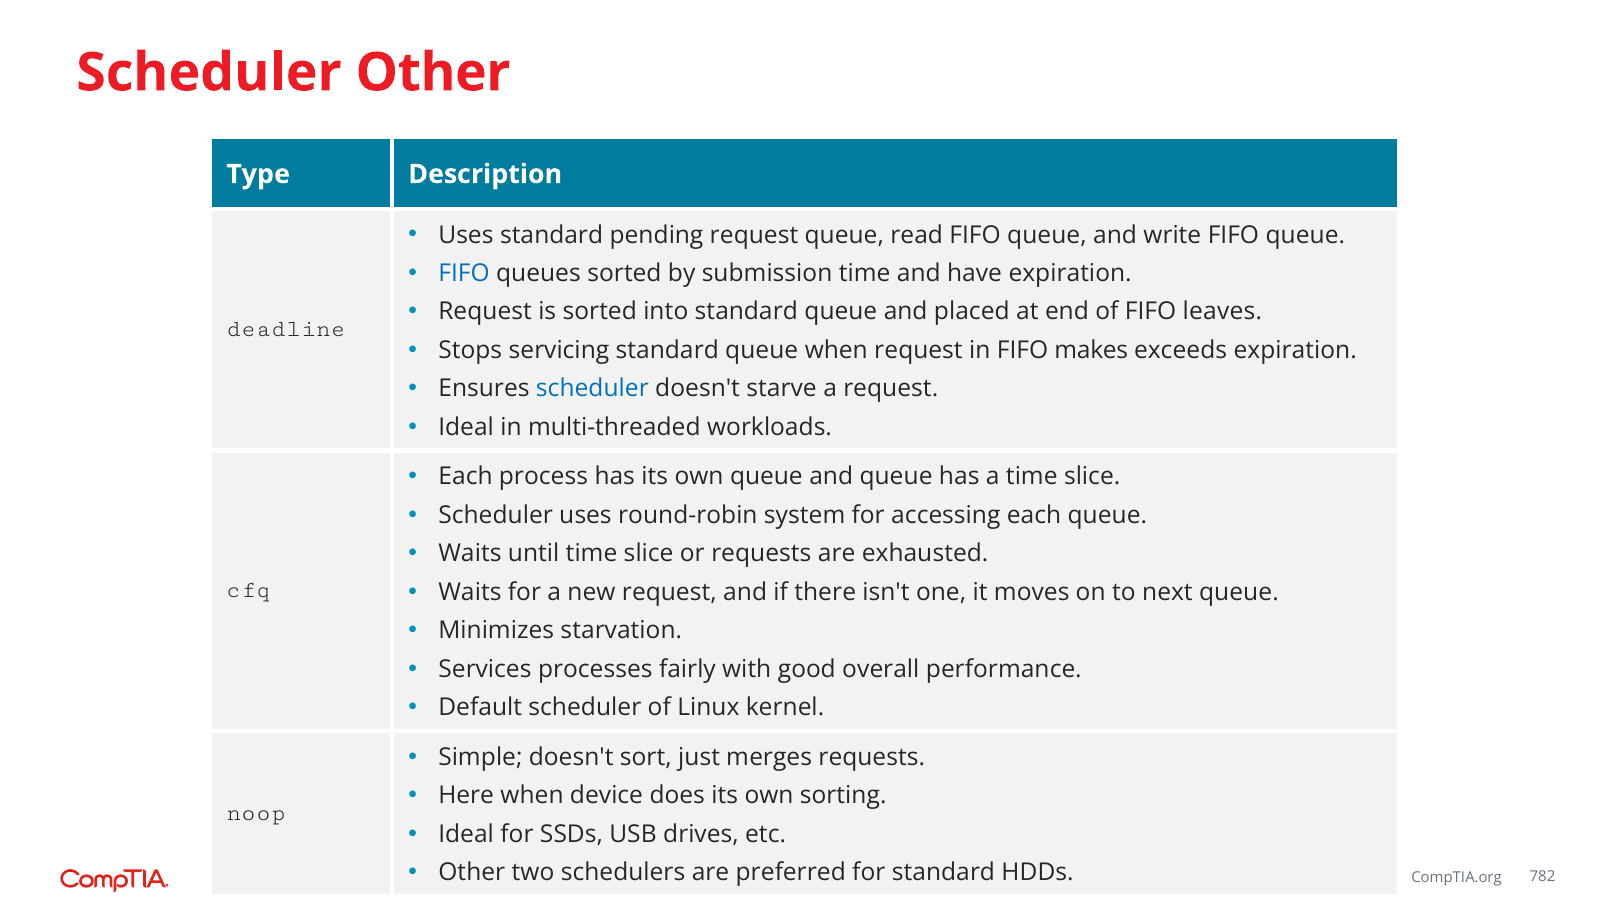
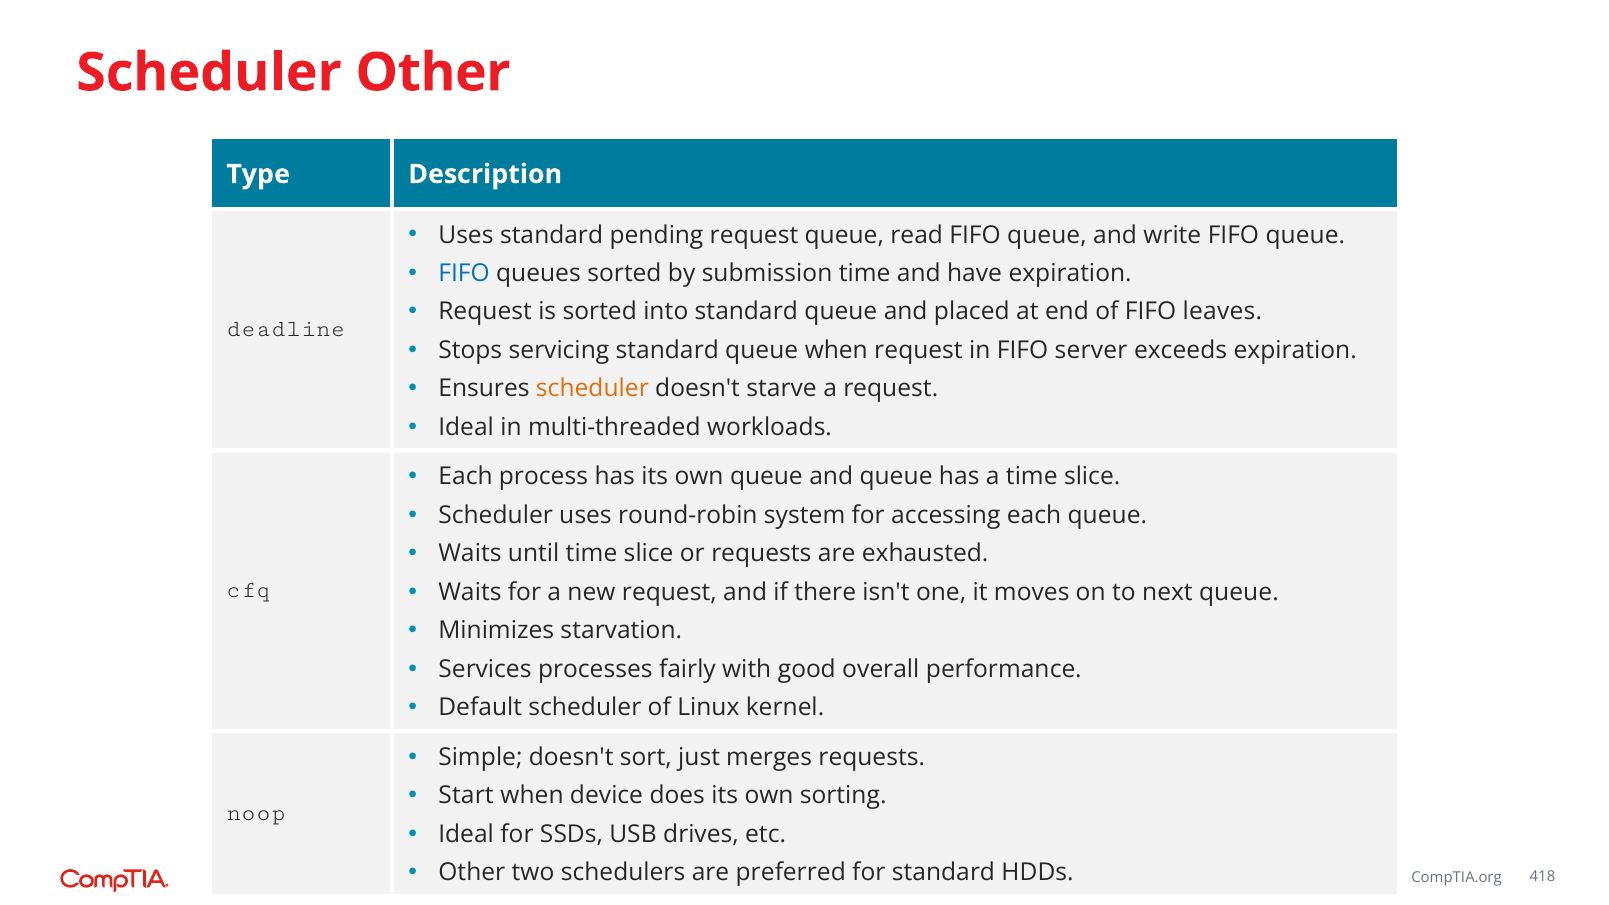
makes: makes -> server
scheduler at (592, 389) colour: blue -> orange
Here: Here -> Start
782: 782 -> 418
